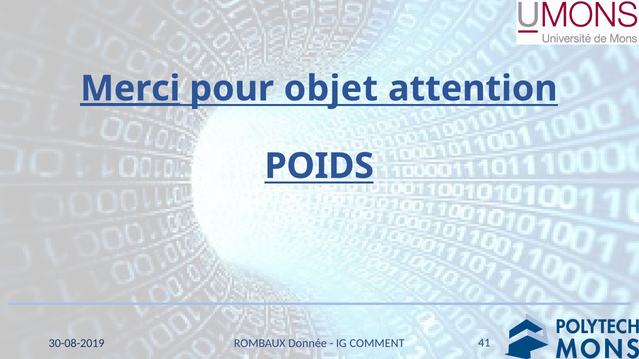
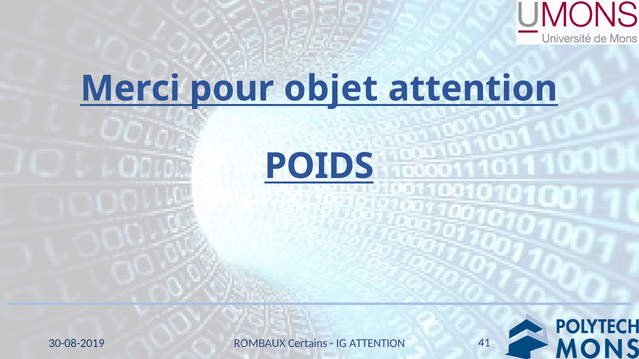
Merci underline: present -> none
Donnée: Donnée -> Certains
IG COMMENT: COMMENT -> ATTENTION
